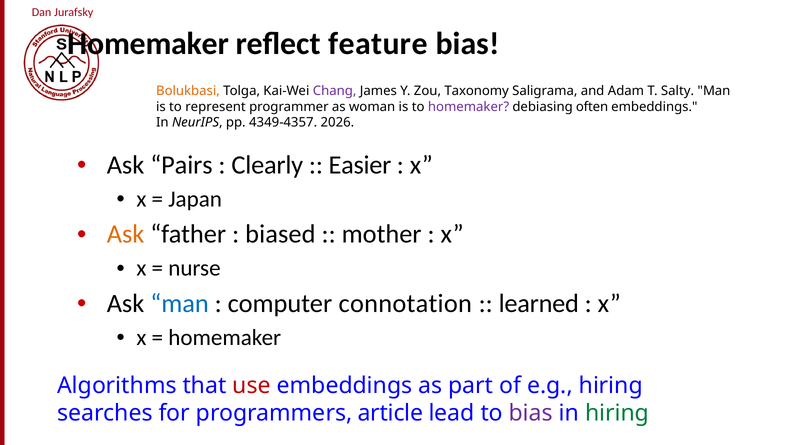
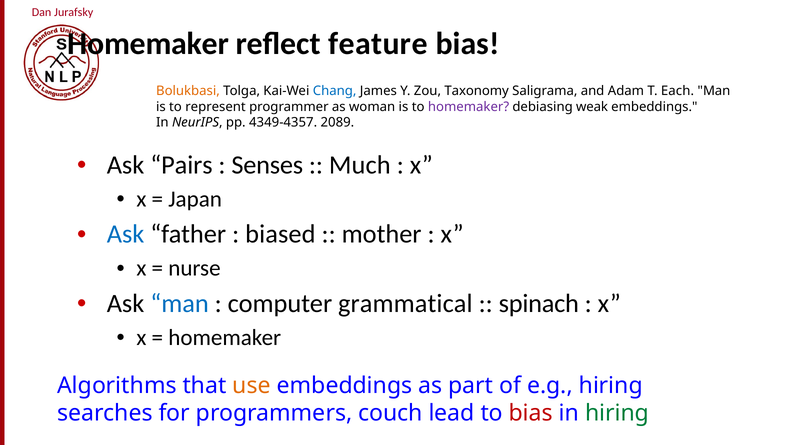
Chang colour: purple -> blue
Salty: Salty -> Each
often: often -> weak
2026: 2026 -> 2089
Clearly: Clearly -> Senses
Easier: Easier -> Much
Ask at (126, 234) colour: orange -> blue
connotation: connotation -> grammatical
learned: learned -> spinach
use colour: red -> orange
article: article -> couch
bias at (531, 413) colour: purple -> red
